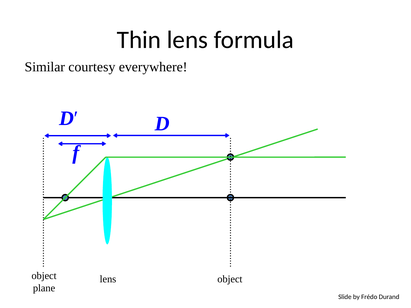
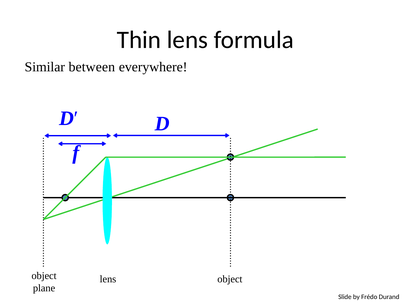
courtesy: courtesy -> between
